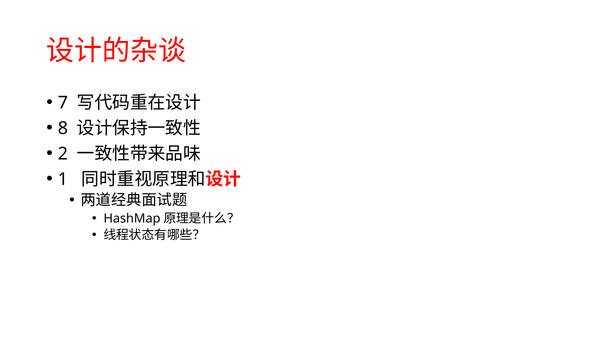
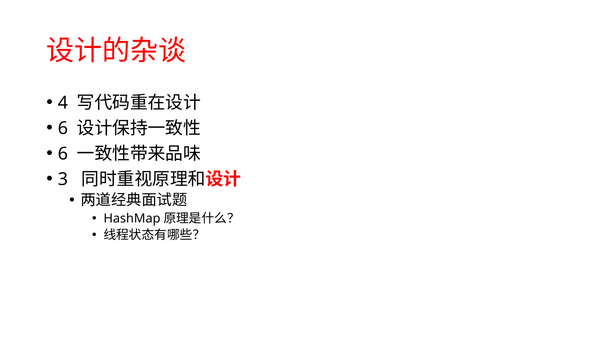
7: 7 -> 4
8 at (63, 128): 8 -> 6
2 at (63, 154): 2 -> 6
1: 1 -> 3
